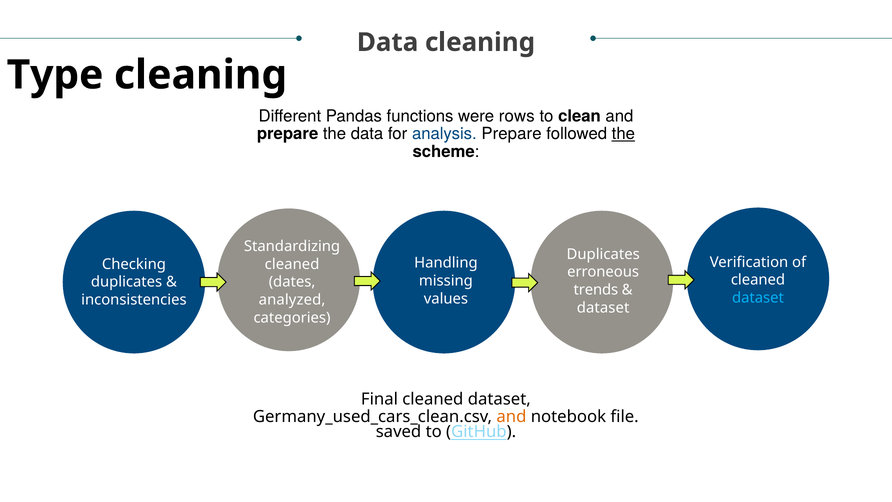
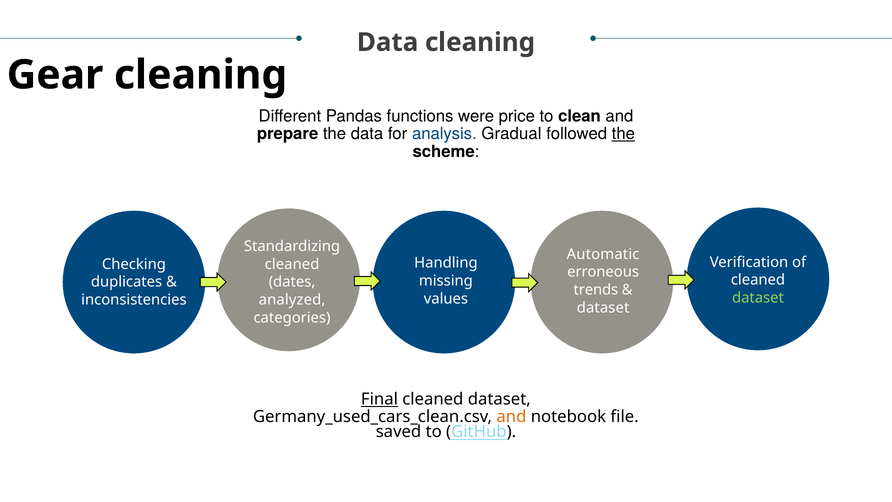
Type: Type -> Gear
rows: rows -> price
analysis Prepare: Prepare -> Gradual
Duplicates at (603, 254): Duplicates -> Automatic
dataset at (758, 298) colour: light blue -> light green
Final underline: none -> present
